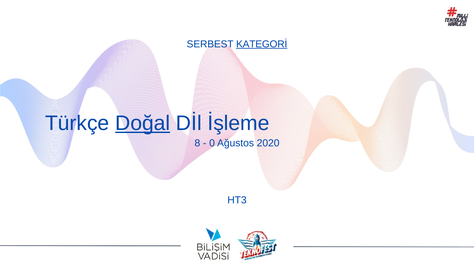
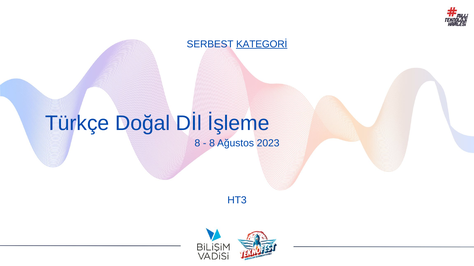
Doğal underline: present -> none
0 at (212, 143): 0 -> 8
2020: 2020 -> 2023
